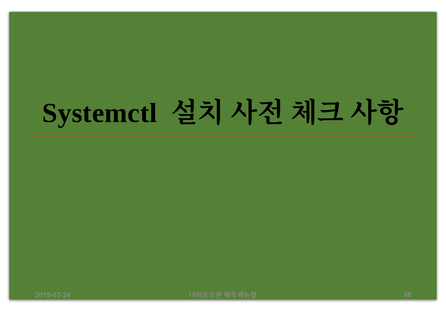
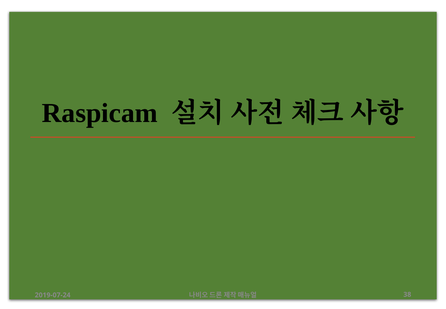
Systemctl: Systemctl -> Raspicam
